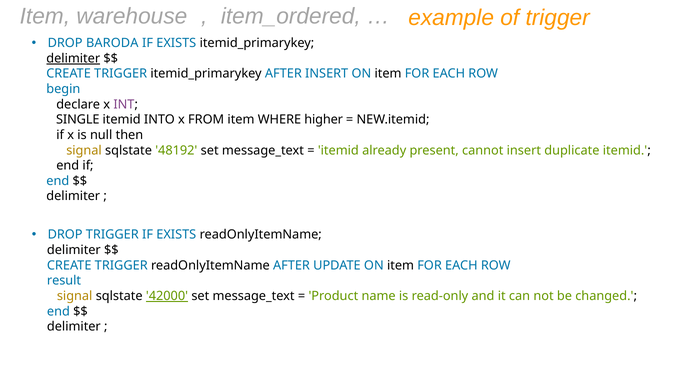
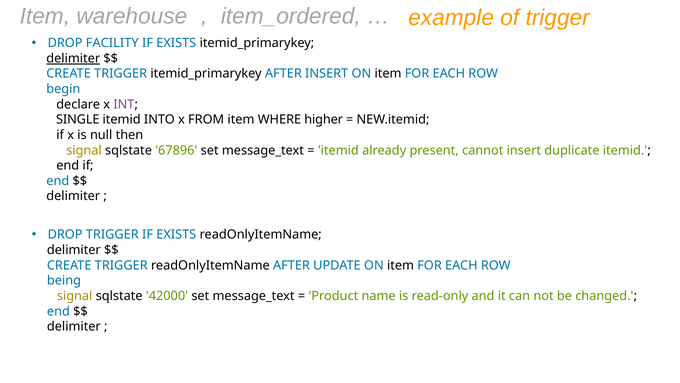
BARODA: BARODA -> FACILITY
48192: 48192 -> 67896
result: result -> being
42000 underline: present -> none
